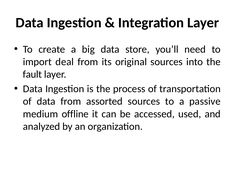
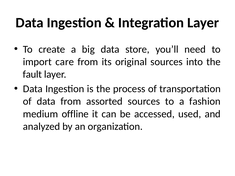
deal: deal -> care
passive: passive -> fashion
